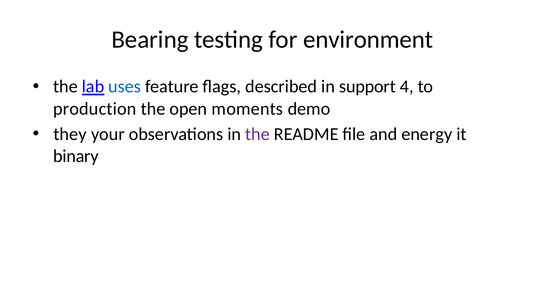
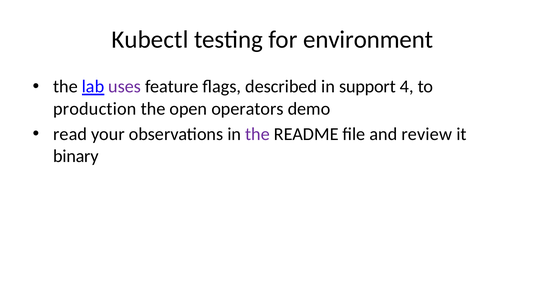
Bearing: Bearing -> Kubectl
uses colour: blue -> purple
moments: moments -> operators
they: they -> read
energy: energy -> review
